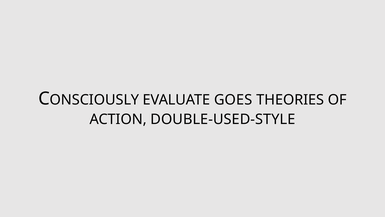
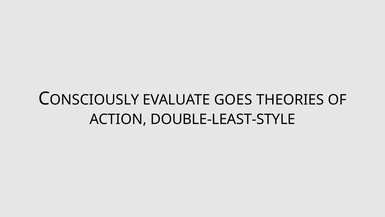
DOUBLE-USED-STYLE: DOUBLE-USED-STYLE -> DOUBLE-LEAST-STYLE
